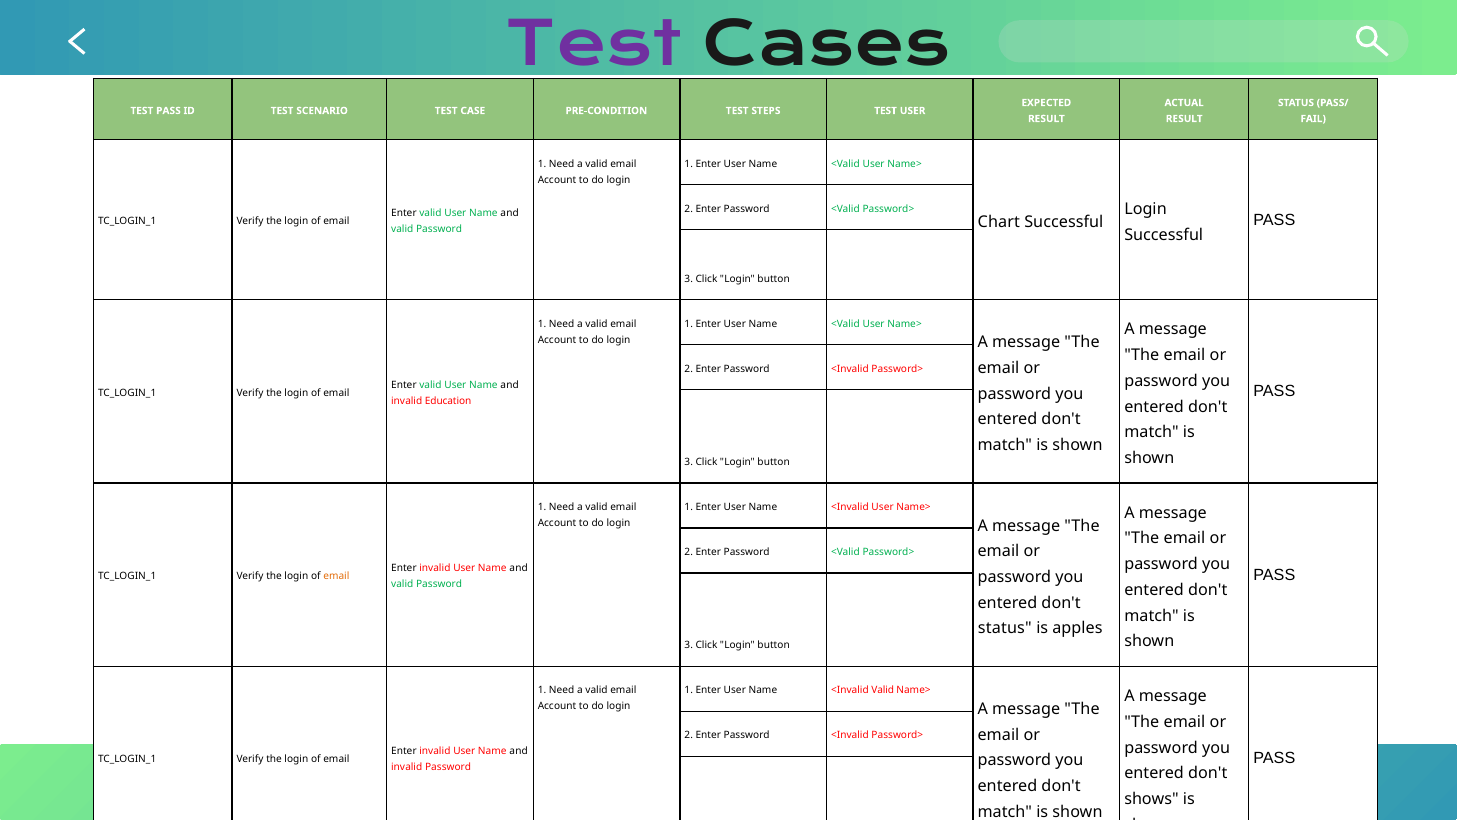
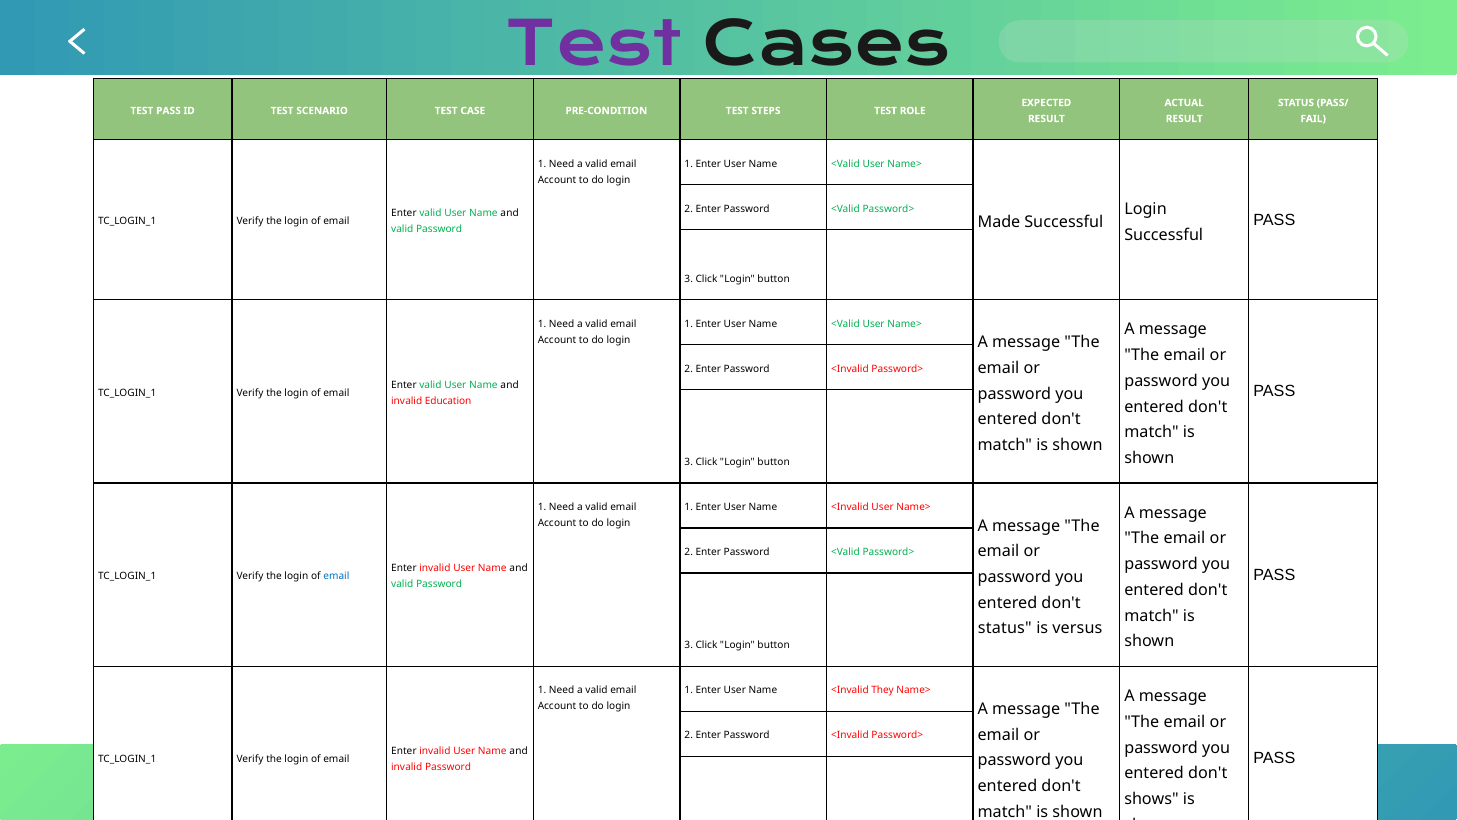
TEST USER: USER -> ROLE
Chart: Chart -> Made
email at (336, 576) colour: orange -> blue
apples: apples -> versus
<Invalid Valid: Valid -> They
